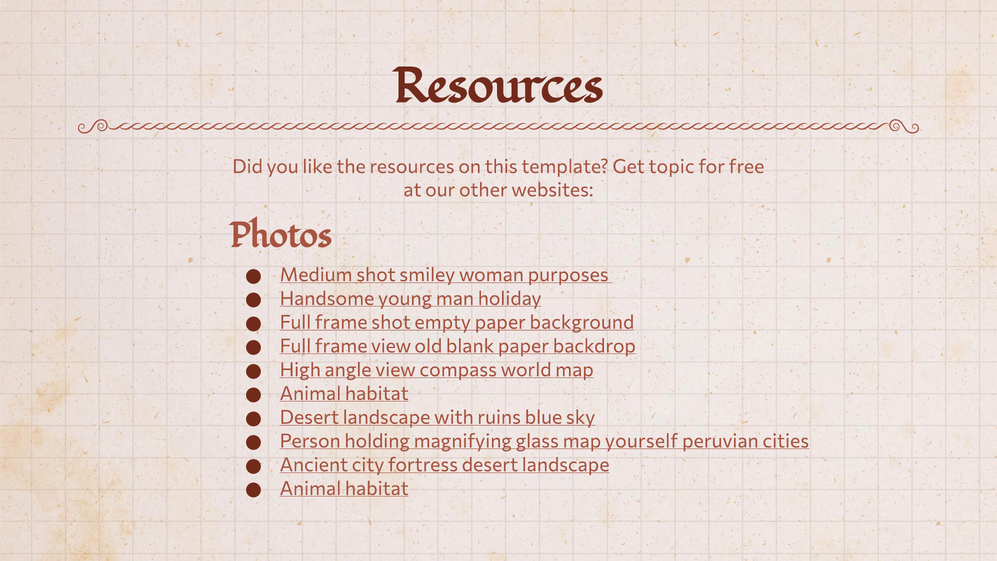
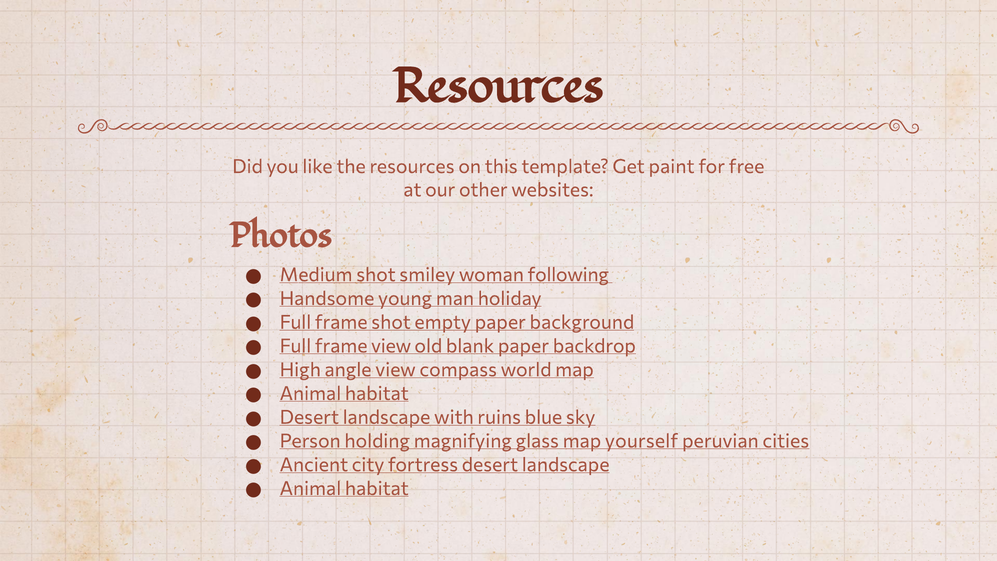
topic: topic -> paint
purposes: purposes -> following
